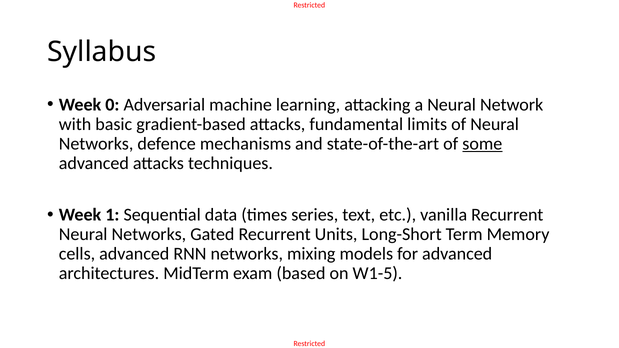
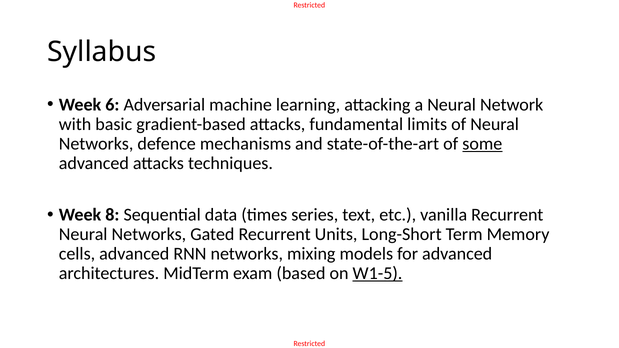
0: 0 -> 6
1: 1 -> 8
W1-5 underline: none -> present
